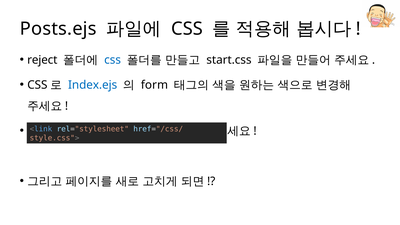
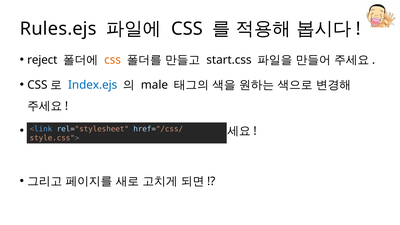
Posts.ejs: Posts.ejs -> Rules.ejs
css at (113, 60) colour: blue -> orange
form: form -> male
